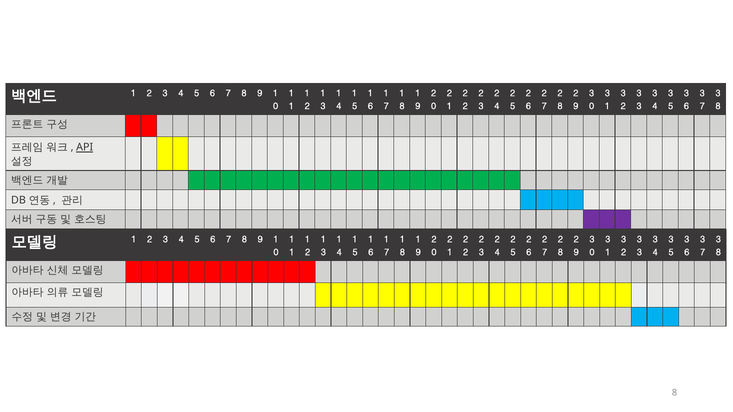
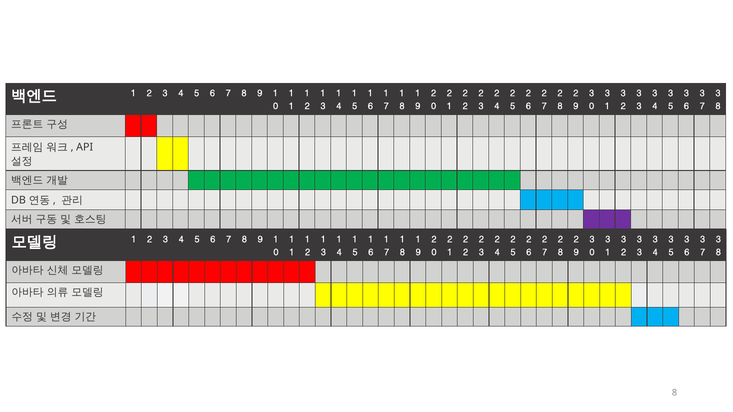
API underline: present -> none
